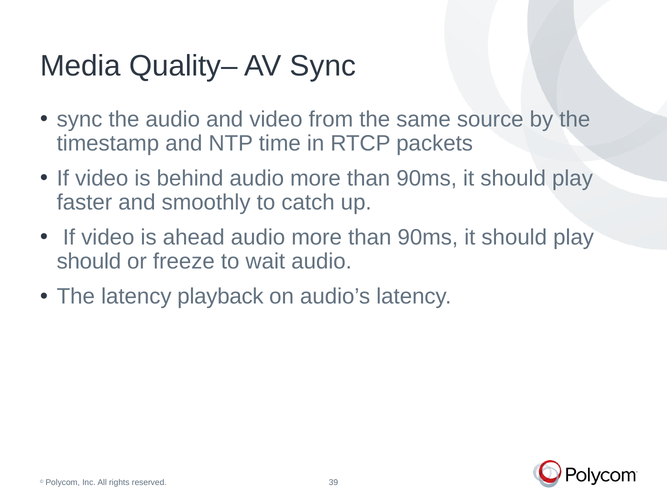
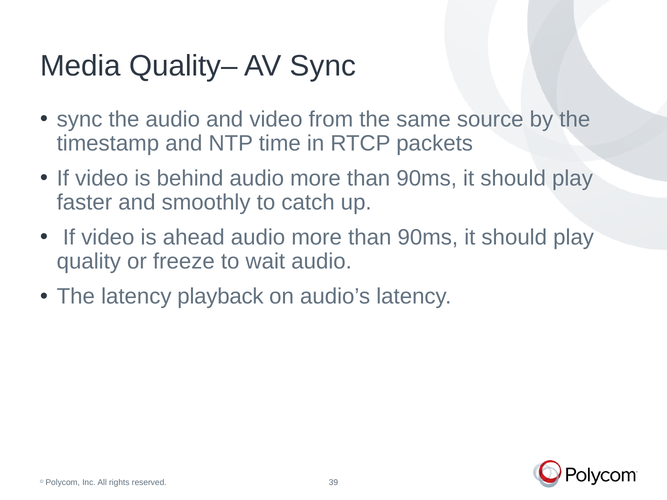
should at (89, 262): should -> quality
